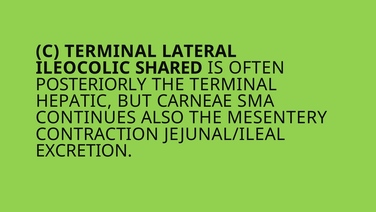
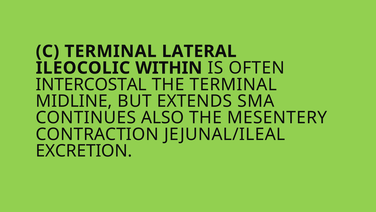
SHARED: SHARED -> WITHIN
POSTERIORLY: POSTERIORLY -> INTERCOSTAL
HEPATIC: HEPATIC -> MIDLINE
CARNEAE: CARNEAE -> EXTENDS
